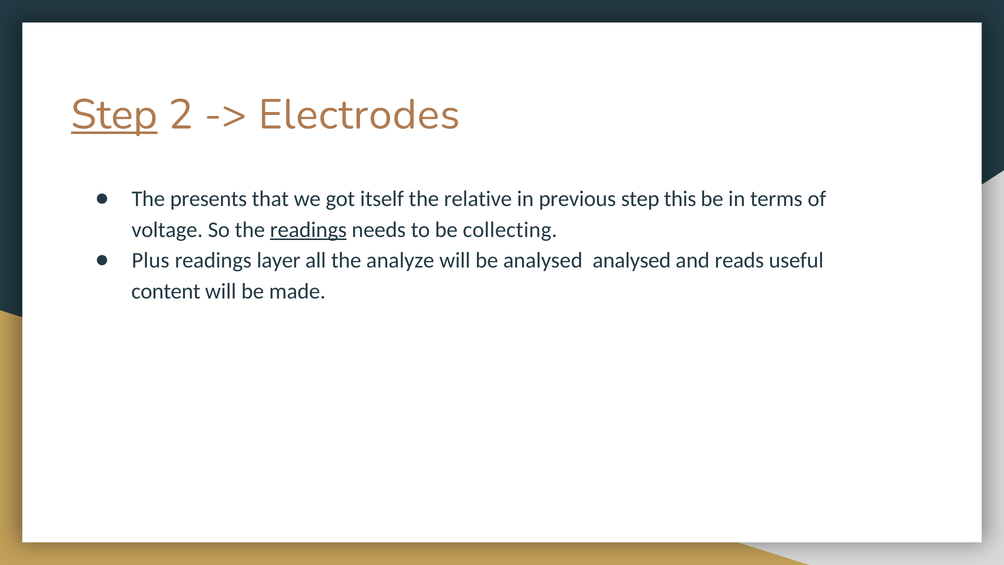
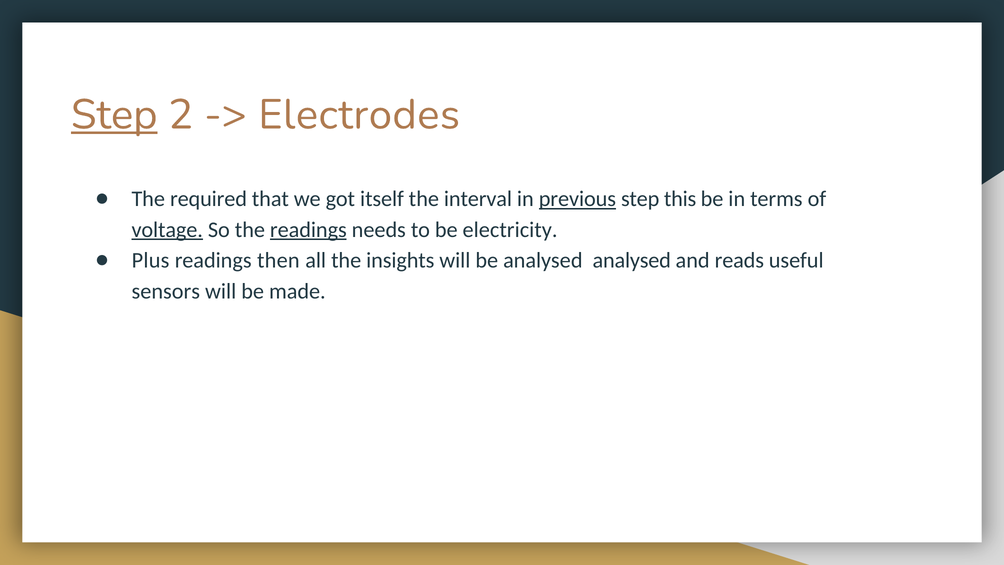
presents: presents -> required
relative: relative -> interval
previous underline: none -> present
voltage underline: none -> present
collecting: collecting -> electricity
layer: layer -> then
analyze: analyze -> insights
content: content -> sensors
